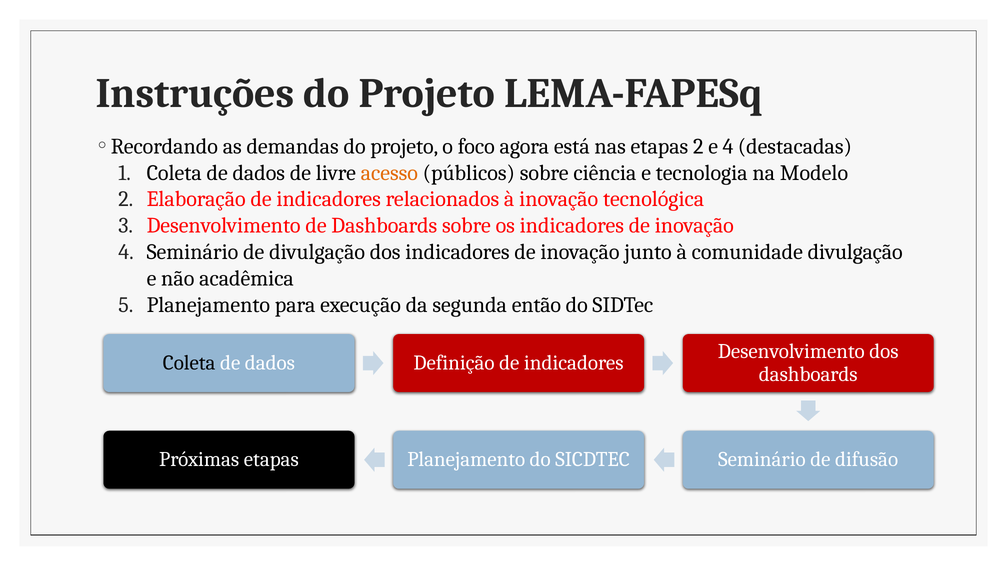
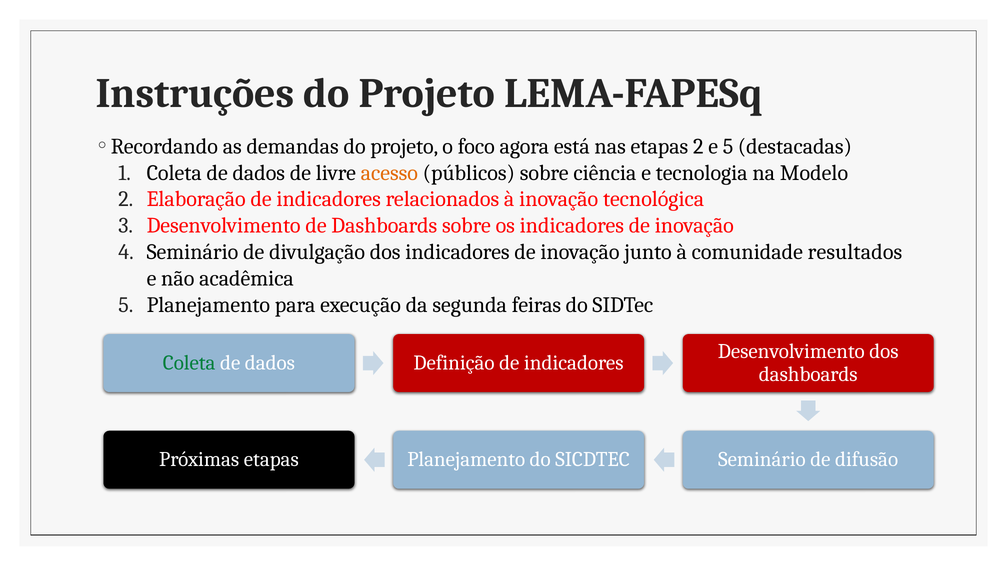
e 4: 4 -> 5
comunidade divulgação: divulgação -> resultados
então: então -> feiras
Coleta at (189, 363) colour: black -> green
